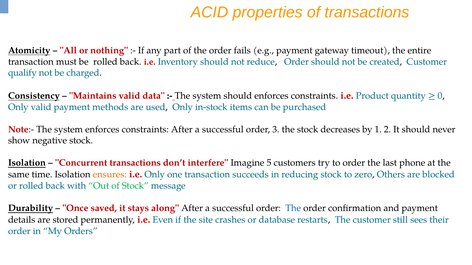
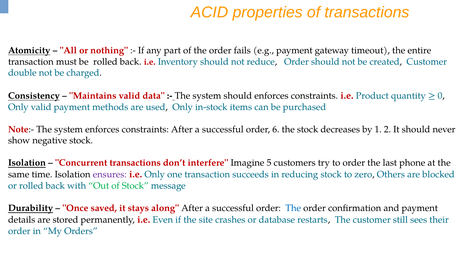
qualify: qualify -> double
3: 3 -> 6
ensures colour: orange -> purple
